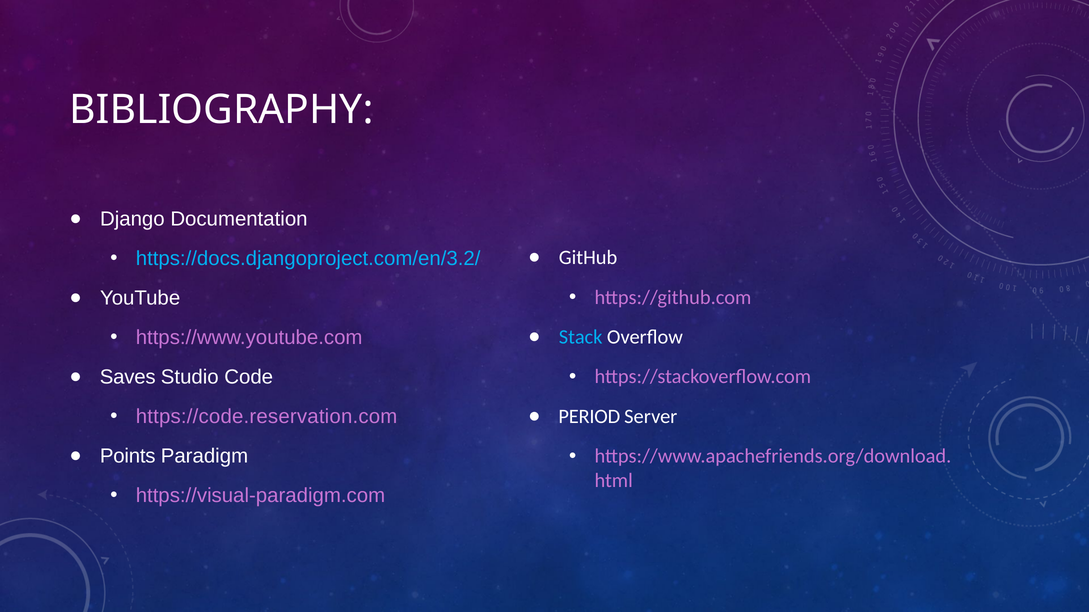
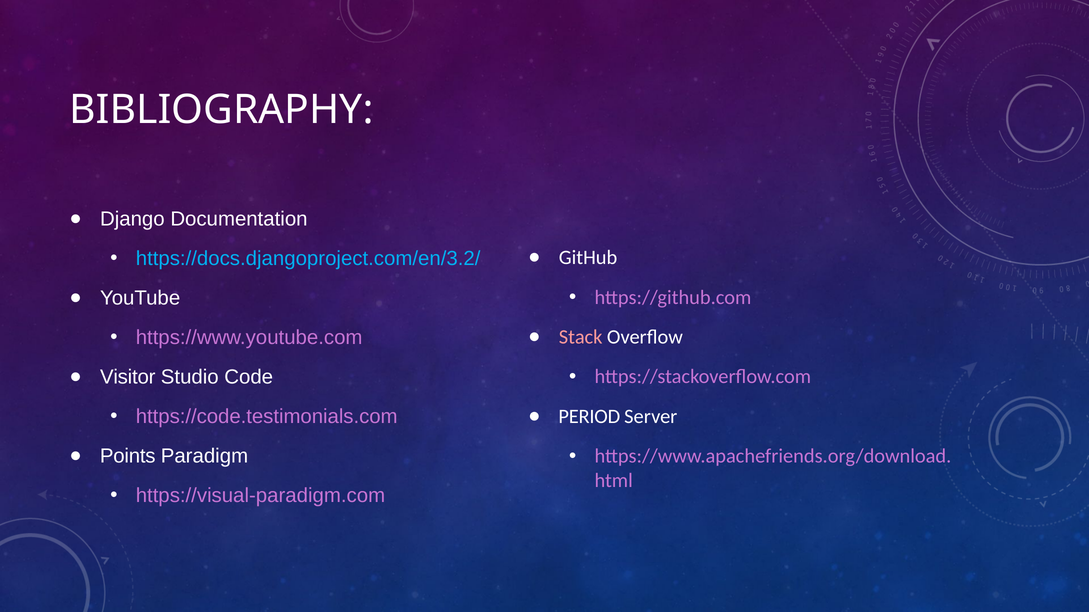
Stack colour: light blue -> pink
Saves: Saves -> Visitor
https://code.reservation.com: https://code.reservation.com -> https://code.testimonials.com
